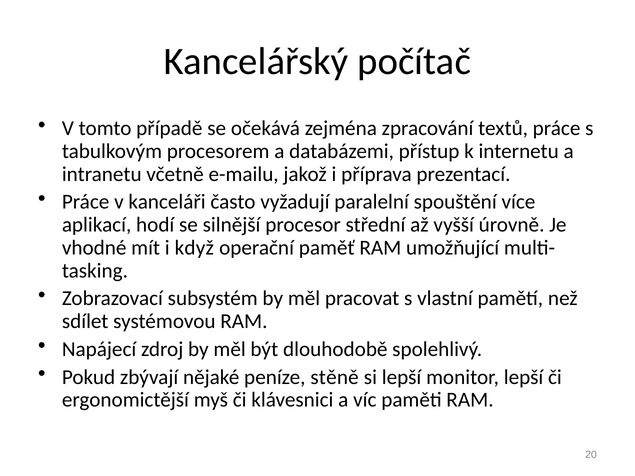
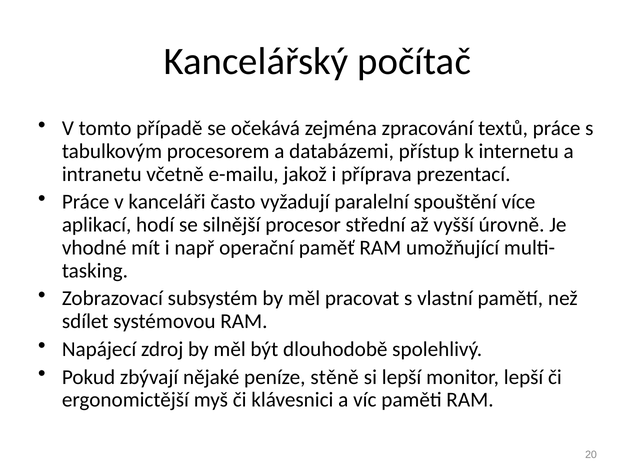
když: když -> např
